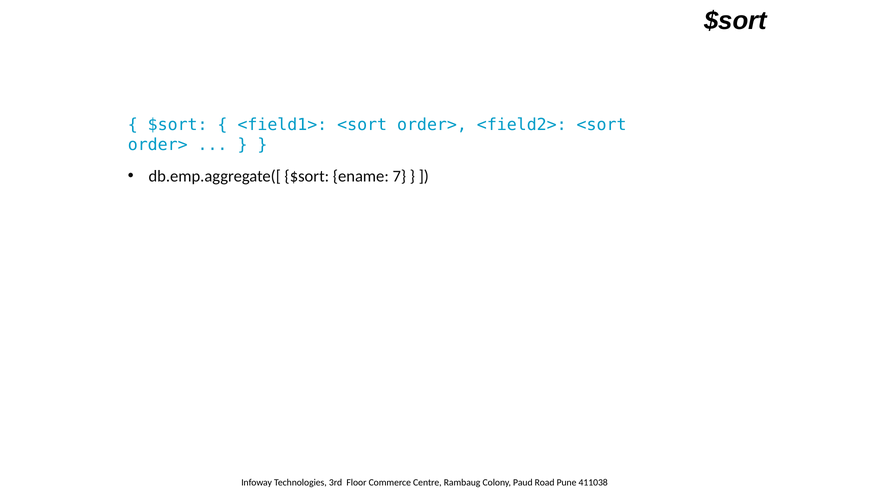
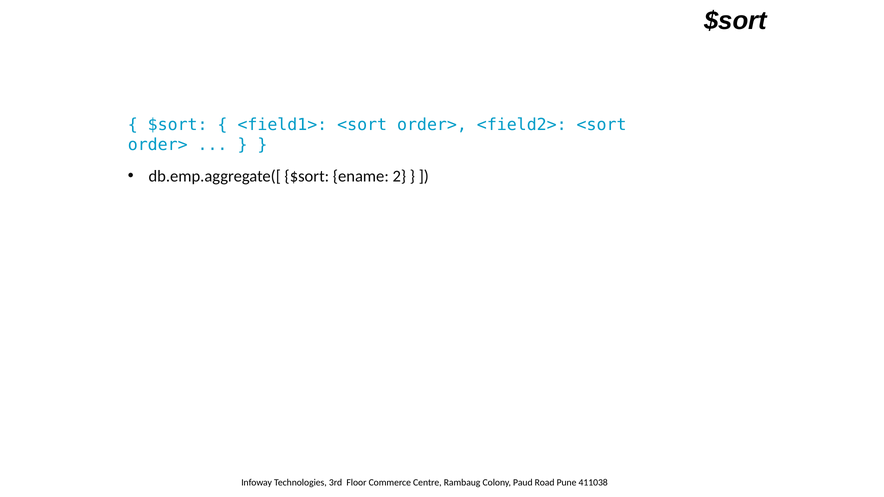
7: 7 -> 2
